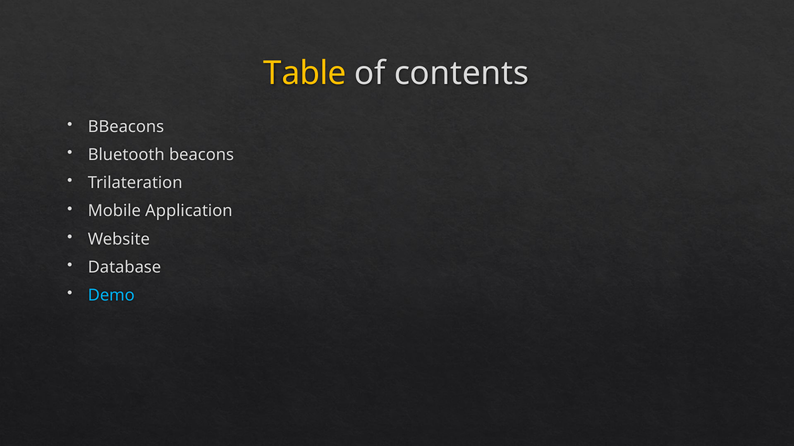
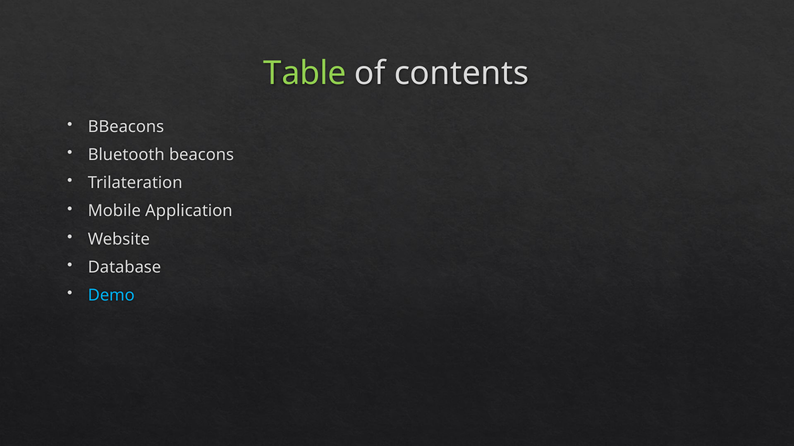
Table colour: yellow -> light green
